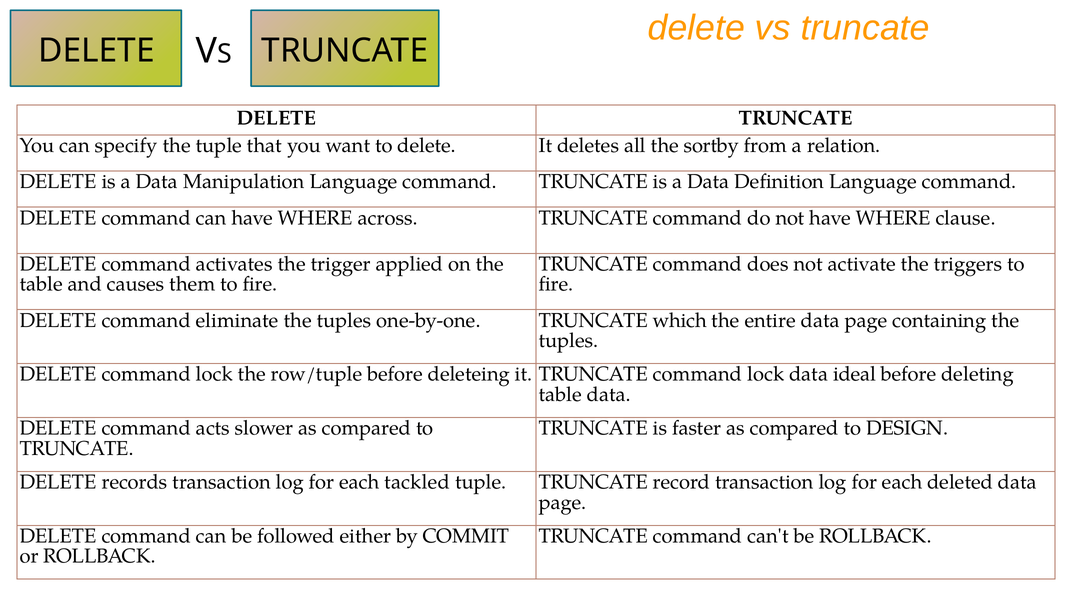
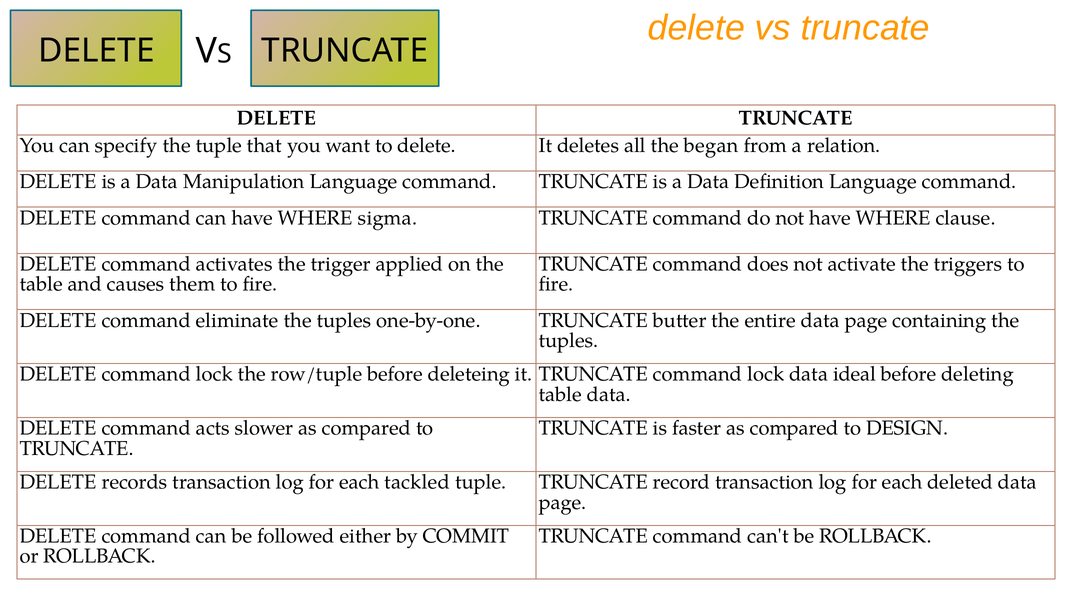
sortby: sortby -> began
across: across -> sigma
which: which -> butter
